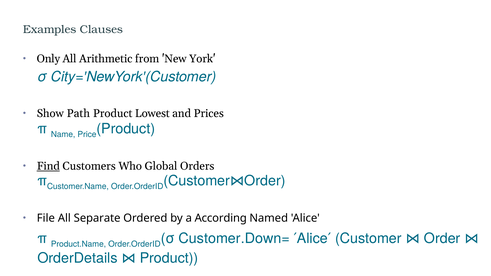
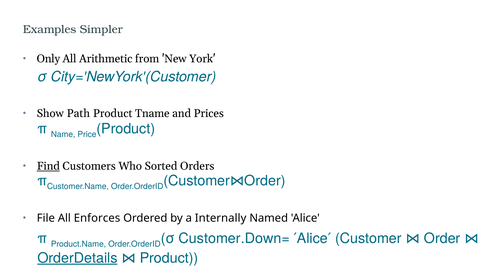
Clauses: Clauses -> Simpler
Lowest: Lowest -> Tname
Global: Global -> Sorted
Separate: Separate -> Enforces
According: According -> Internally
OrderDetails underline: none -> present
